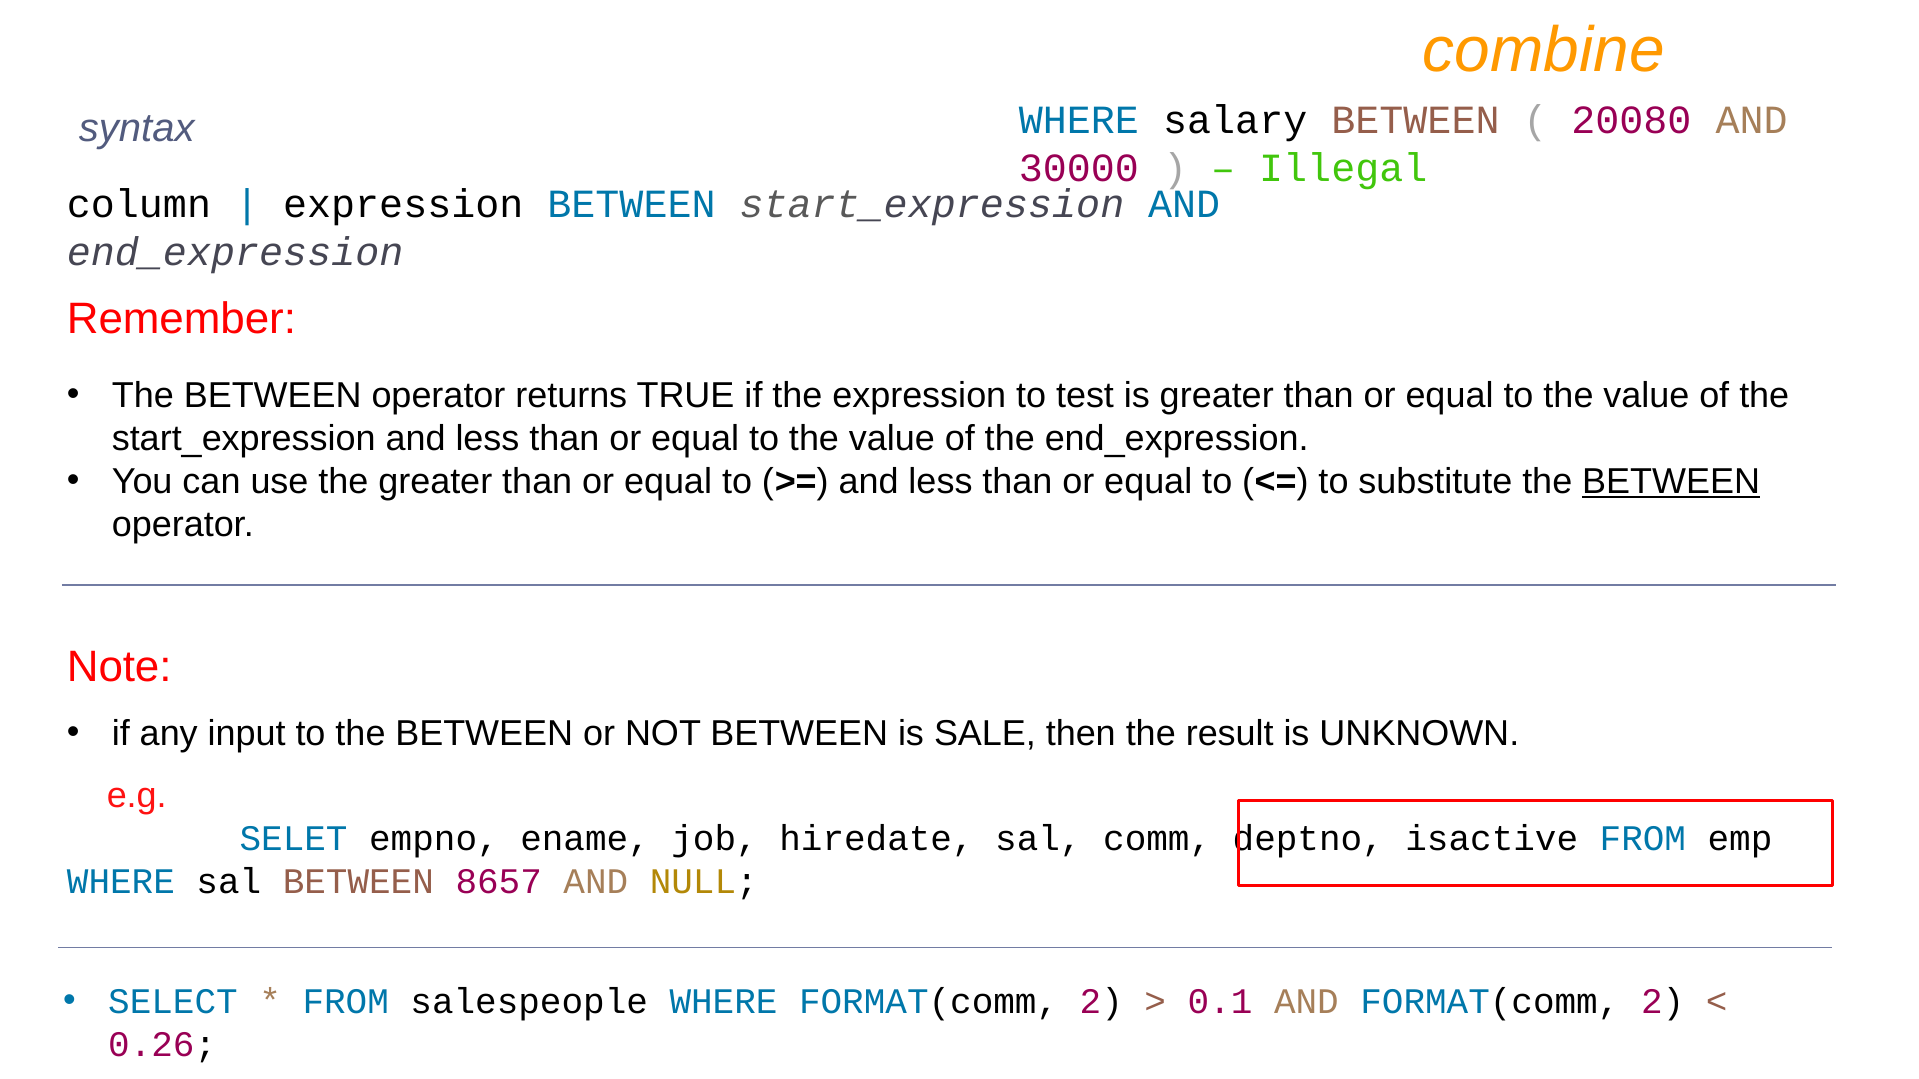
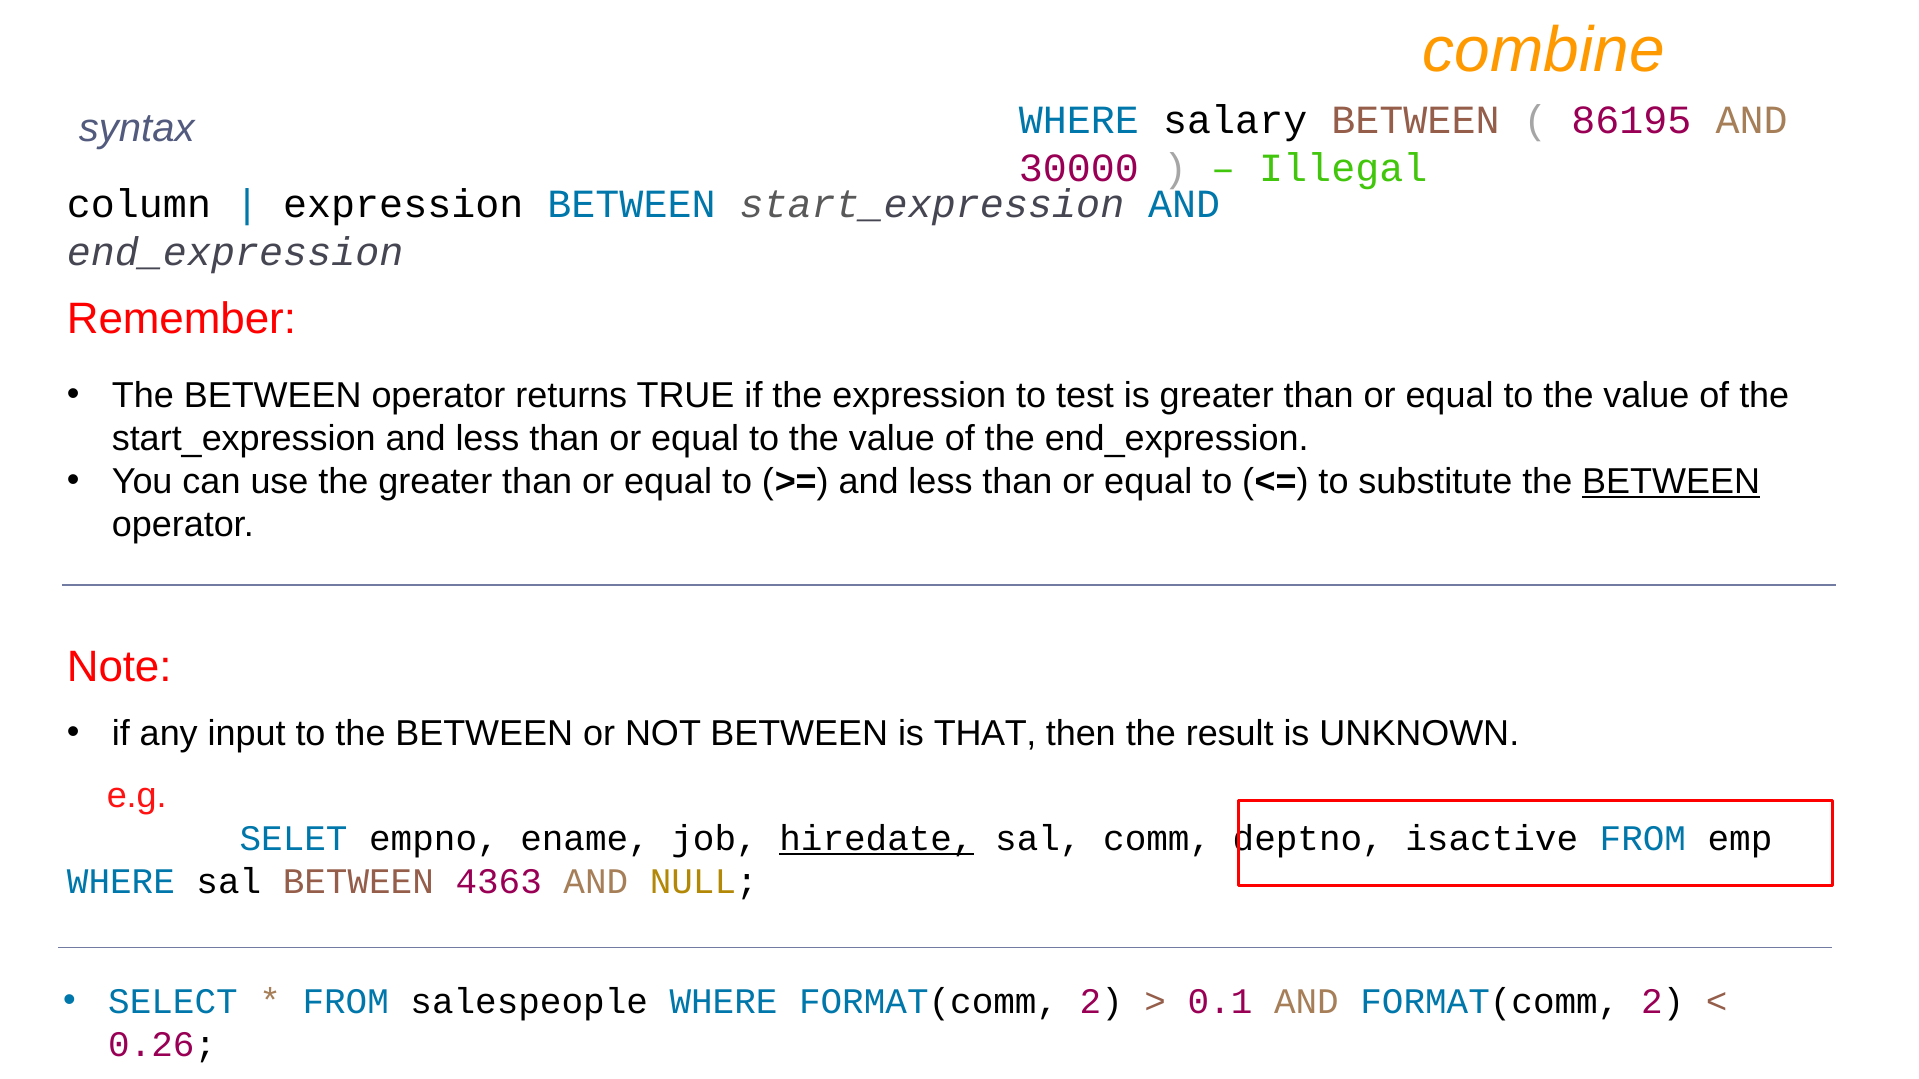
20080: 20080 -> 86195
SALE: SALE -> THAT
hiredate underline: none -> present
8657: 8657 -> 4363
